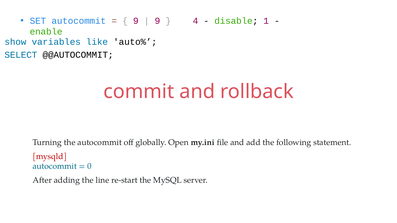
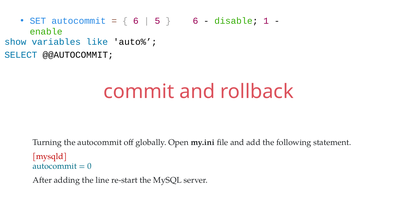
9 at (136, 21): 9 -> 6
9 at (157, 21): 9 -> 5
4 at (195, 21): 4 -> 6
